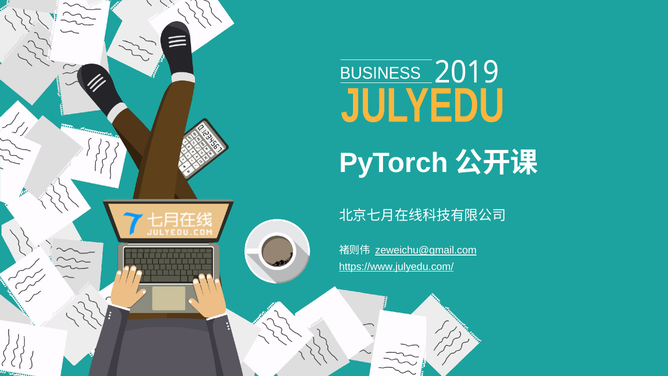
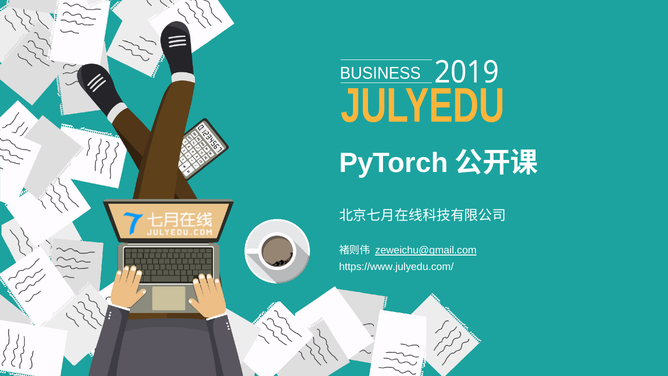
https://www.julyedu.com/ underline: present -> none
